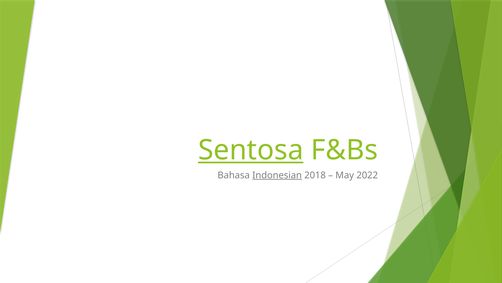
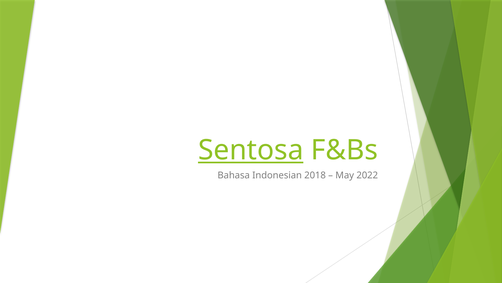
Indonesian underline: present -> none
